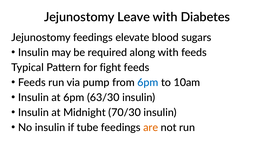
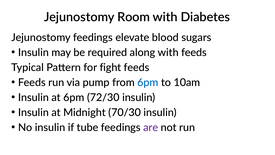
Leave: Leave -> Room
63/30: 63/30 -> 72/30
are colour: orange -> purple
